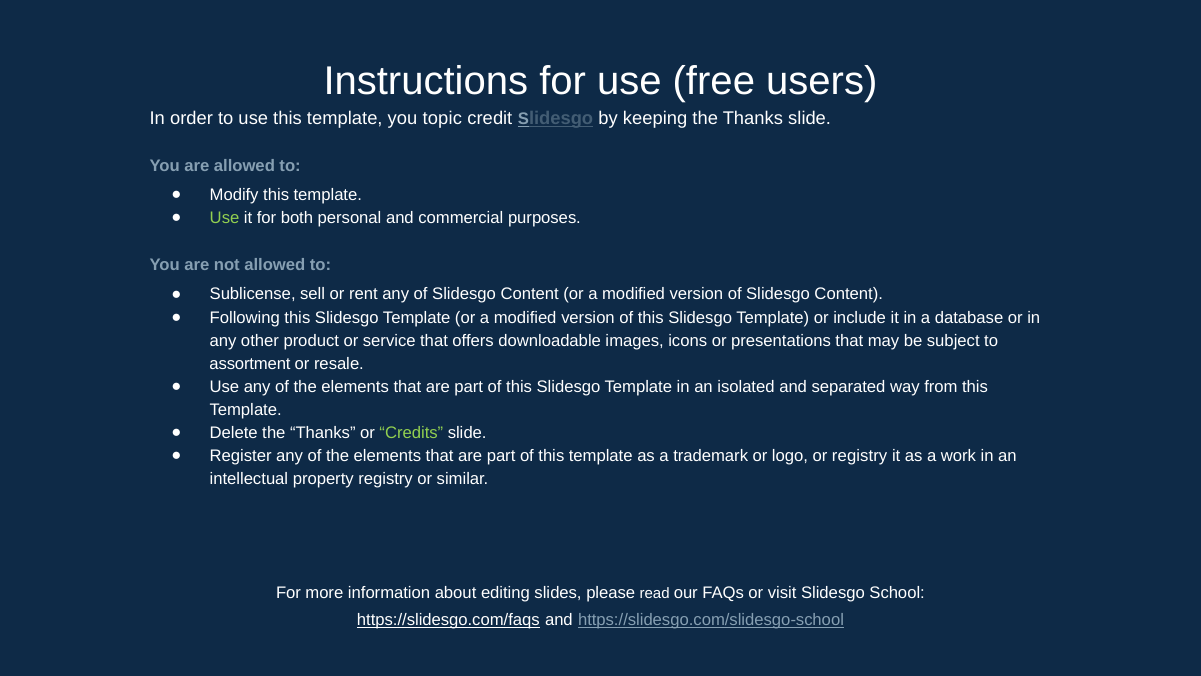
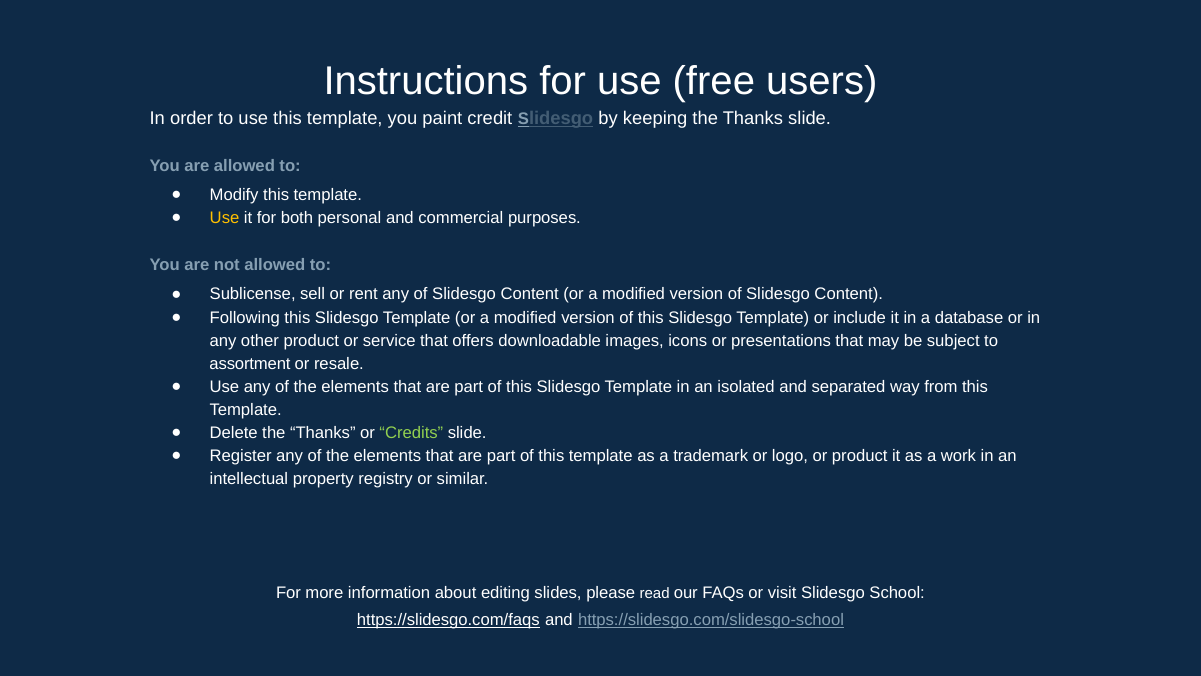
topic: topic -> paint
Use at (225, 218) colour: light green -> yellow
or registry: registry -> product
